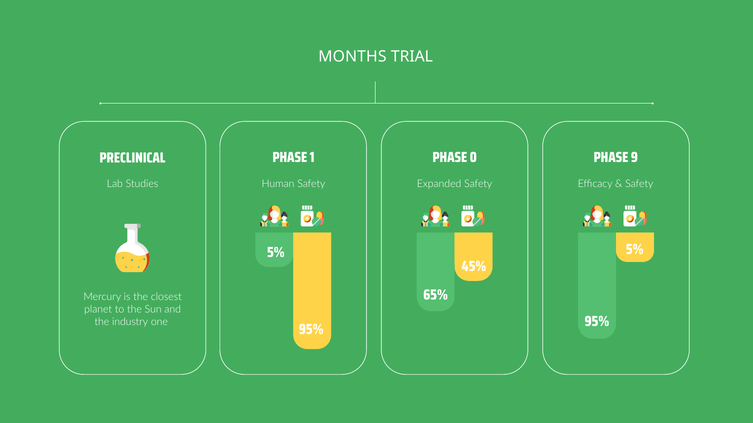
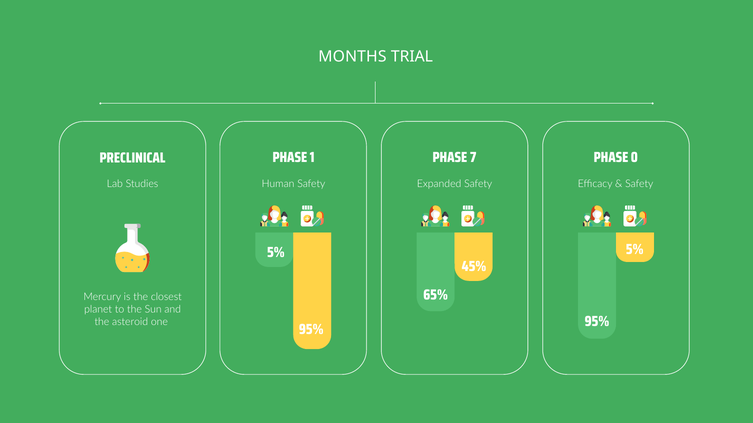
0: 0 -> 7
9: 9 -> 0
industry: industry -> asteroid
